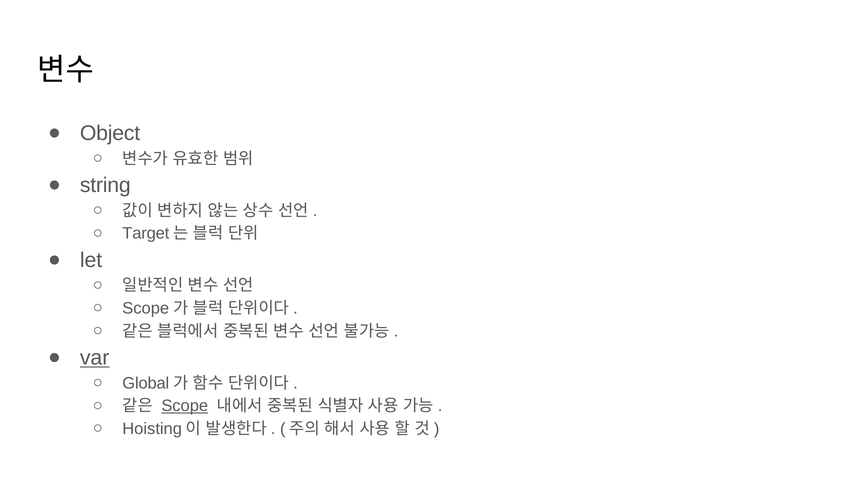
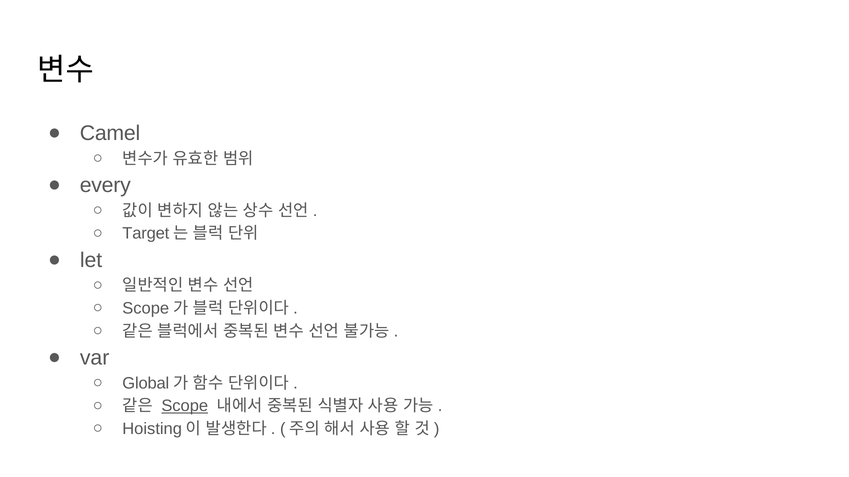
Object: Object -> Camel
string: string -> every
var underline: present -> none
